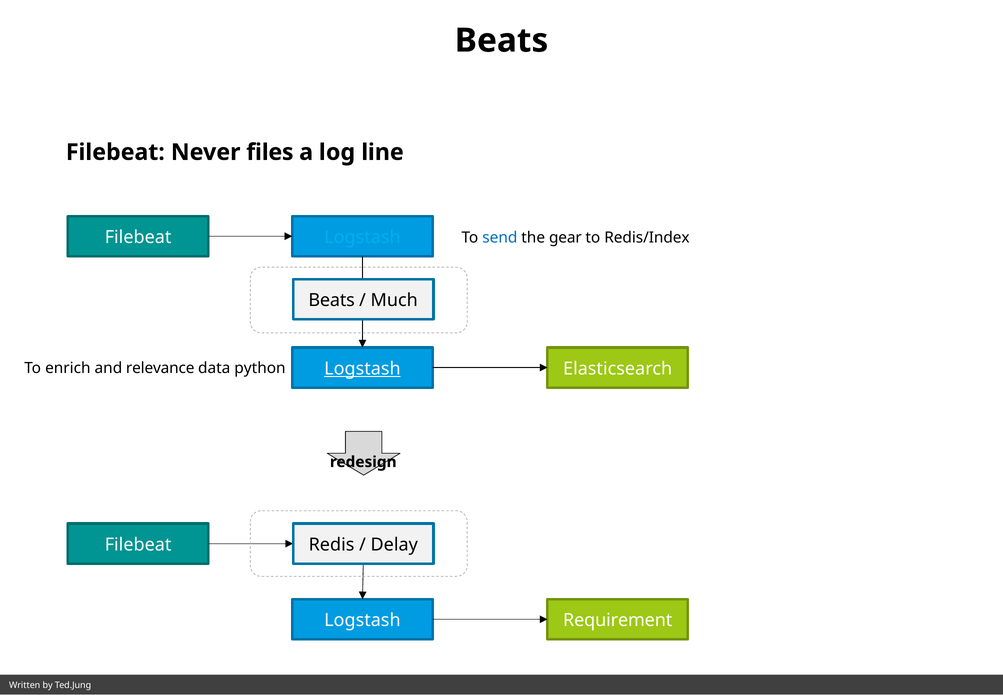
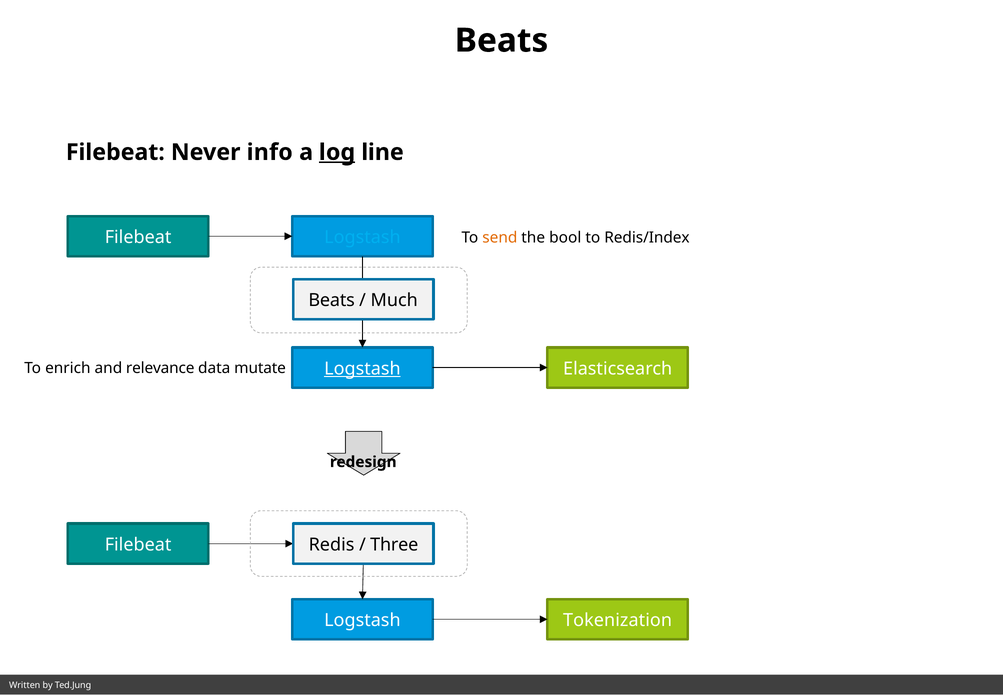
files: files -> info
log underline: none -> present
send colour: blue -> orange
gear: gear -> bool
python: python -> mutate
Delay: Delay -> Three
Requirement: Requirement -> Tokenization
